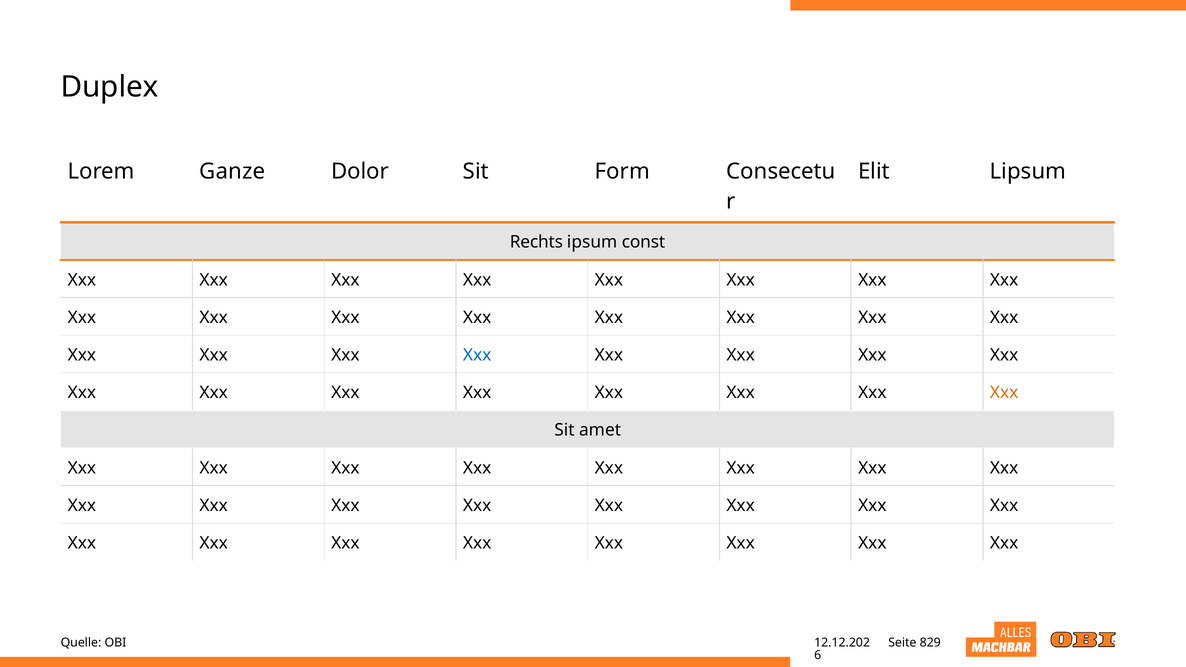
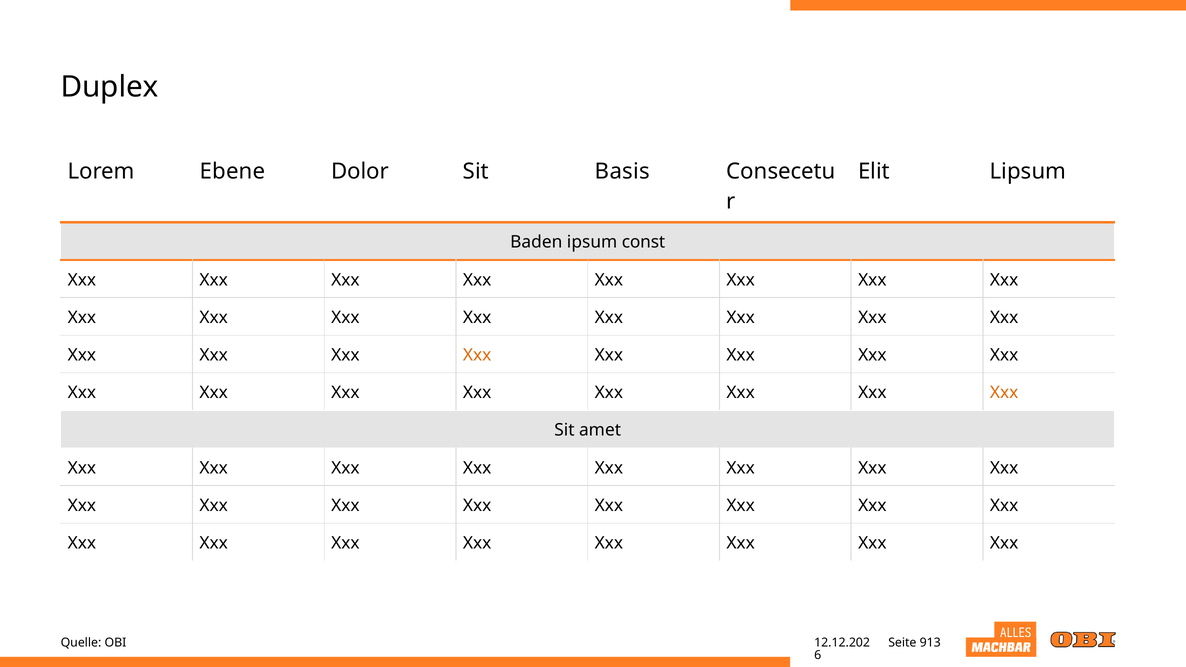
Ganze: Ganze -> Ebene
Form: Form -> Basis
Rechts: Rechts -> Baden
Xxx at (477, 355) colour: blue -> orange
829: 829 -> 913
